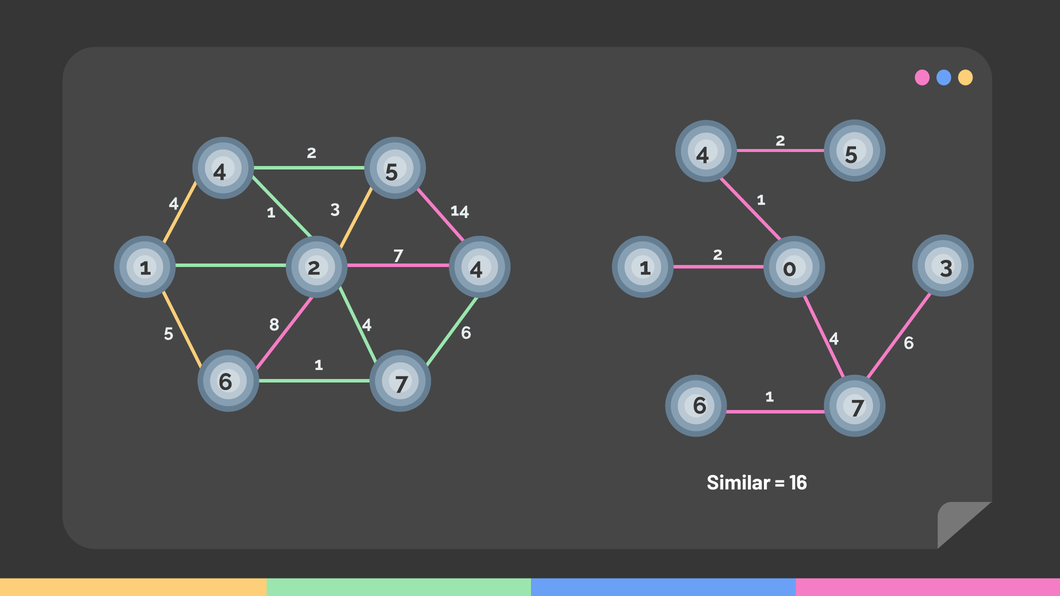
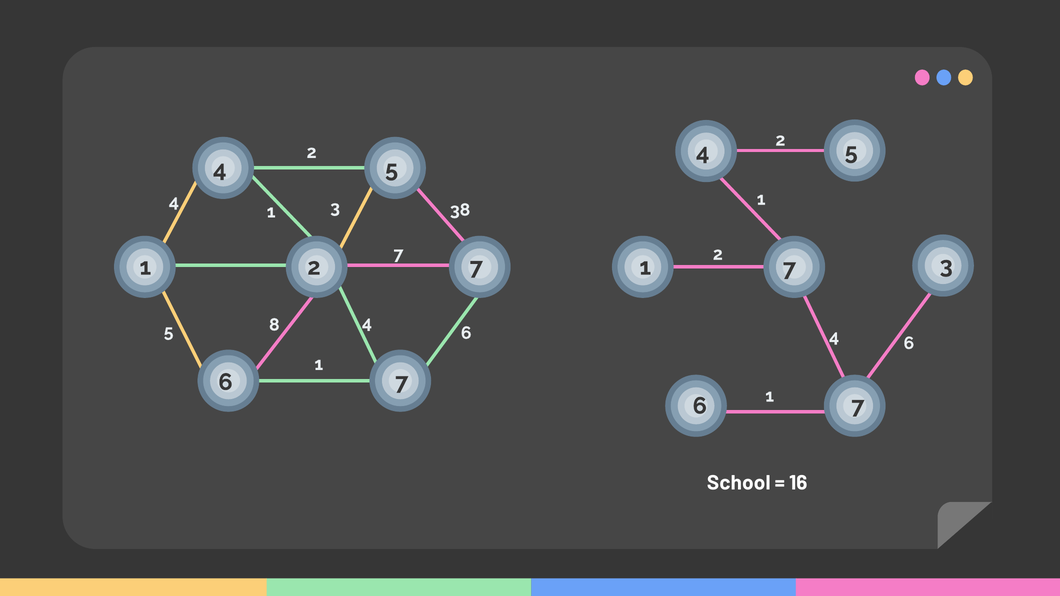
14: 14 -> 38
4 at (476, 267): 4 -> 7
0 at (790, 268): 0 -> 7
Similar: Similar -> School
